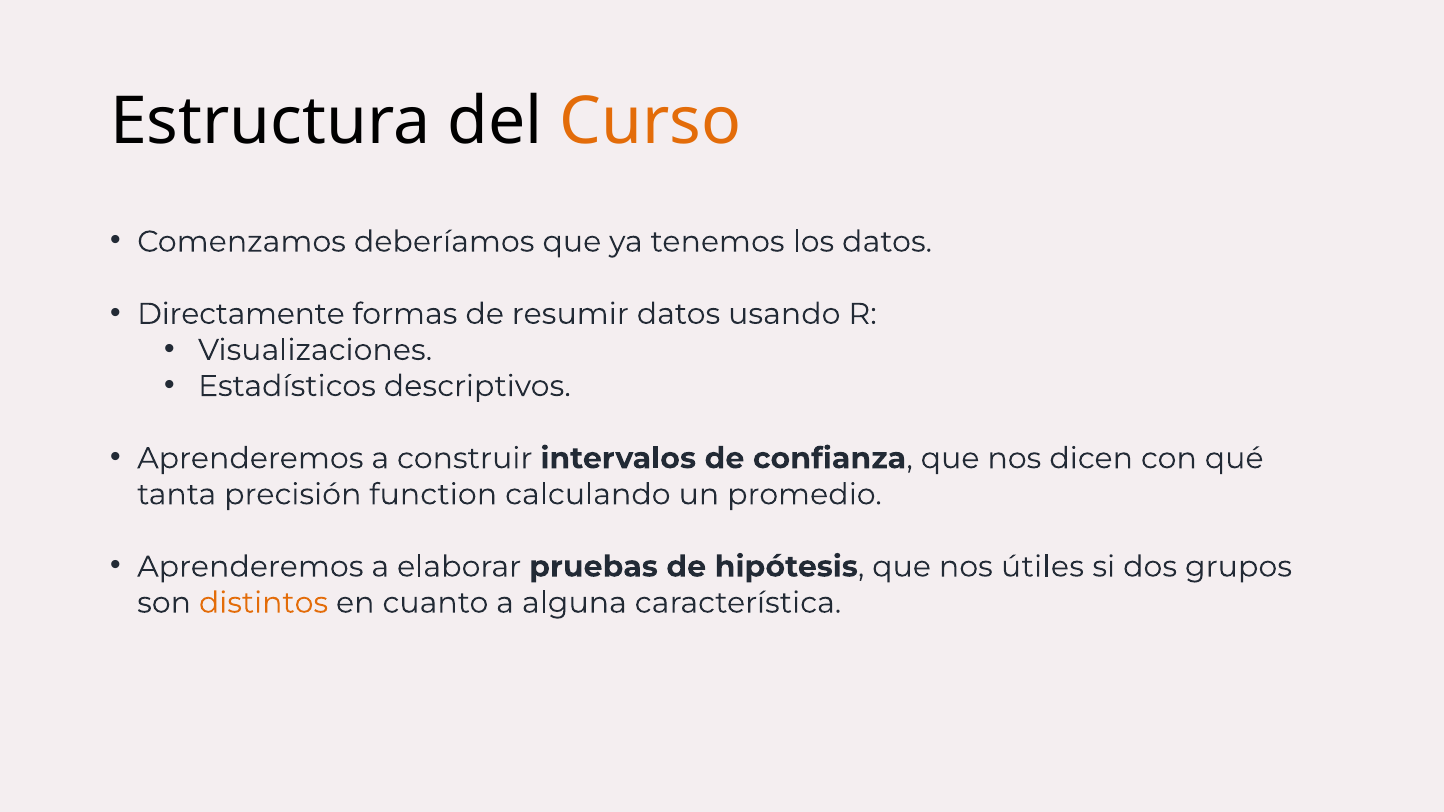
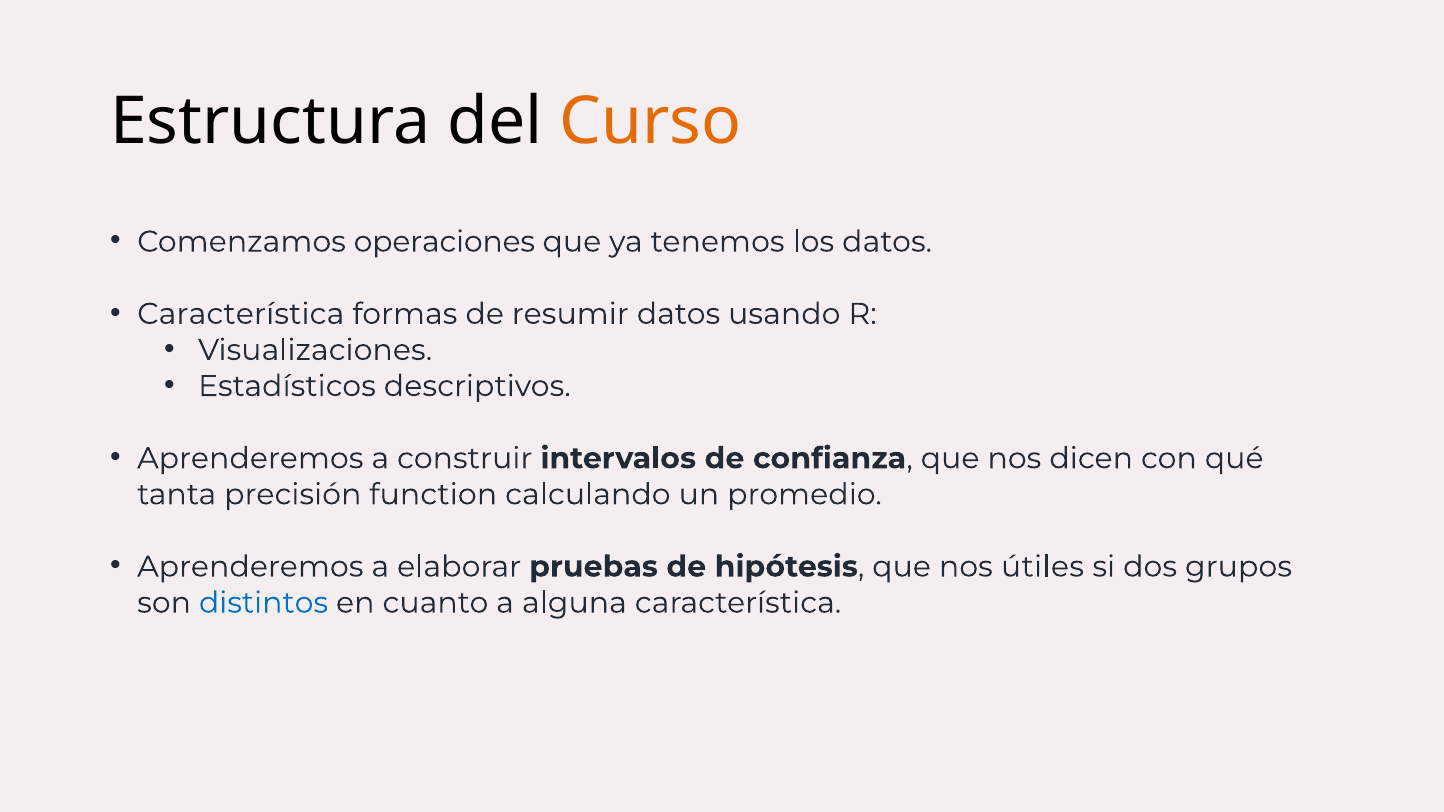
deberíamos: deberíamos -> operaciones
Directamente at (241, 314): Directamente -> Característica
distintos colour: orange -> blue
